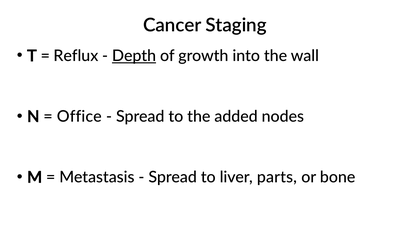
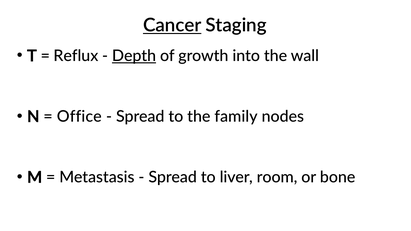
Cancer underline: none -> present
added: added -> family
parts: parts -> room
